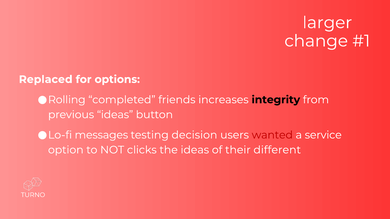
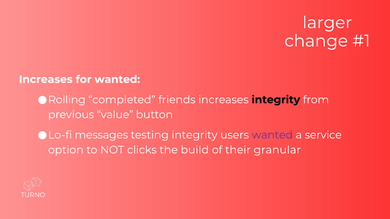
Replaced at (46, 80): Replaced -> Increases
for options: options -> wanted
previous ideas: ideas -> value
testing decision: decision -> integrity
wanted at (272, 135) colour: red -> purple
the ideas: ideas -> build
different: different -> granular
